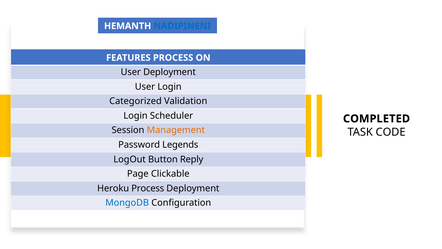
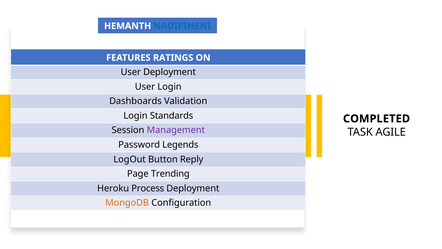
FEATURES PROCESS: PROCESS -> RATINGS
Categorized: Categorized -> Dashboards
Scheduler: Scheduler -> Standards
Management colour: orange -> purple
CODE: CODE -> AGILE
Clickable: Clickable -> Trending
MongoDB colour: blue -> orange
